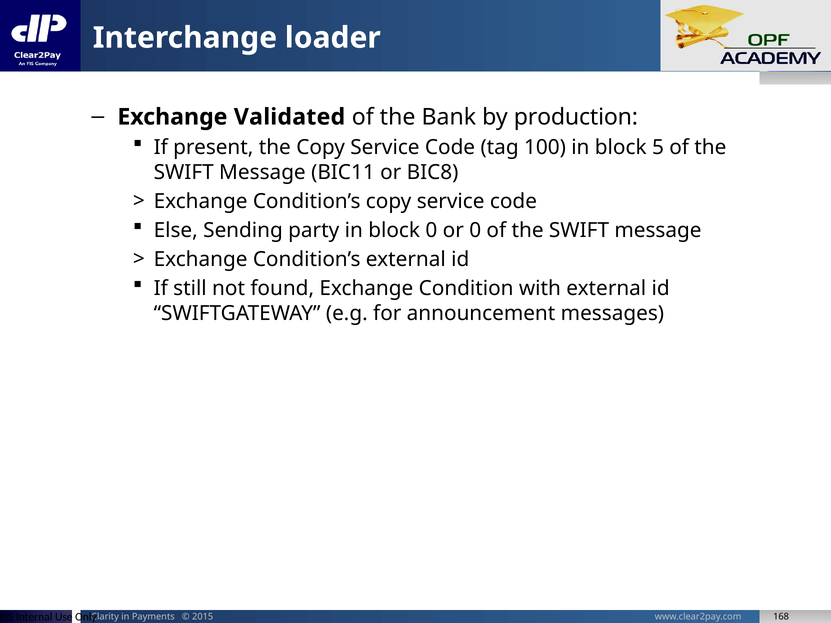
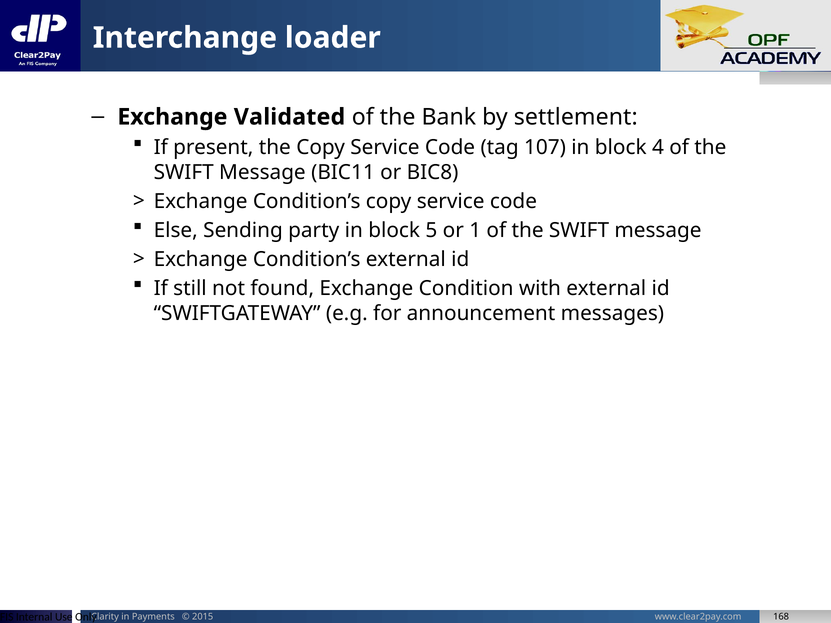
production: production -> settlement
100: 100 -> 107
5: 5 -> 4
block 0: 0 -> 5
or 0: 0 -> 1
